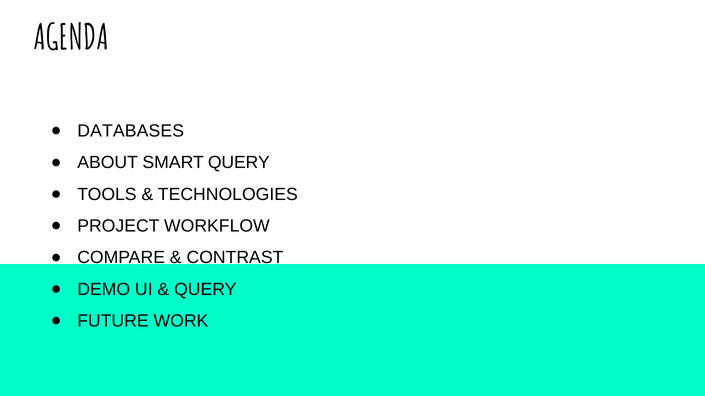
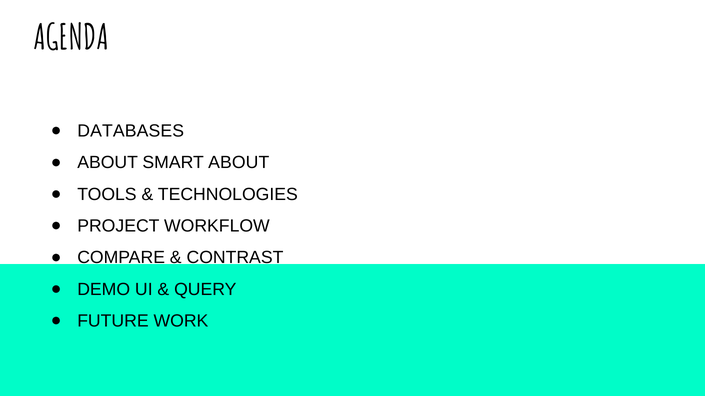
SMART QUERY: QUERY -> ABOUT
